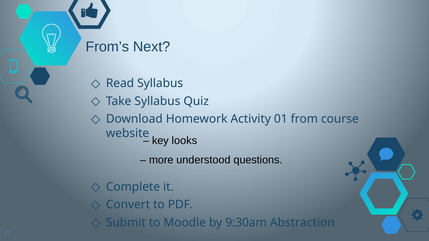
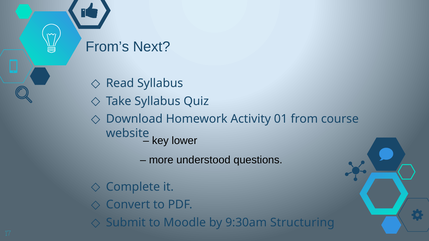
looks: looks -> lower
Abstraction: Abstraction -> Structuring
